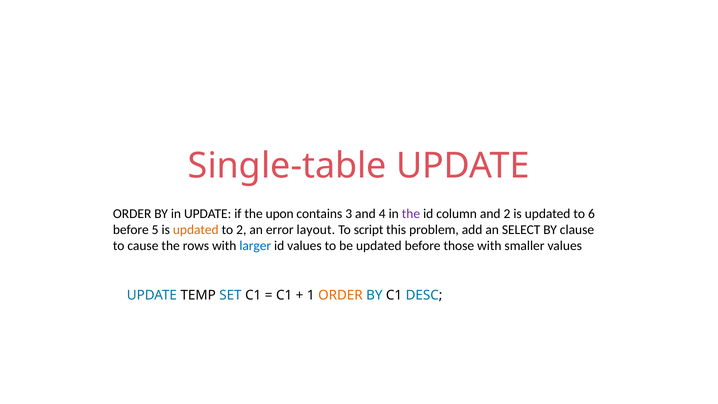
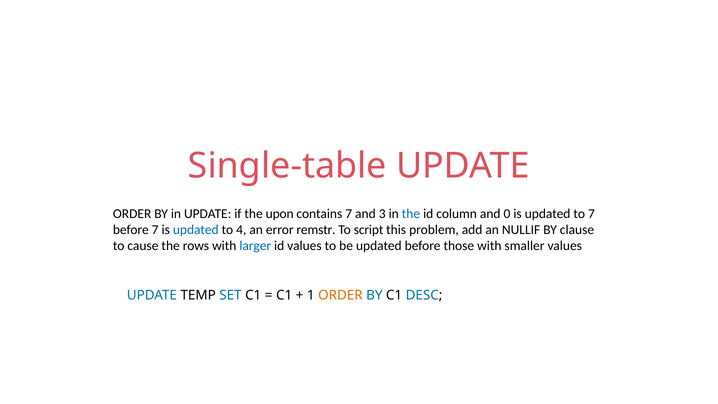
contains 3: 3 -> 7
4: 4 -> 3
the at (411, 214) colour: purple -> blue
and 2: 2 -> 0
to 6: 6 -> 7
before 5: 5 -> 7
updated at (196, 230) colour: orange -> blue
to 2: 2 -> 4
layout: layout -> remstr
SELECT: SELECT -> NULLIF
